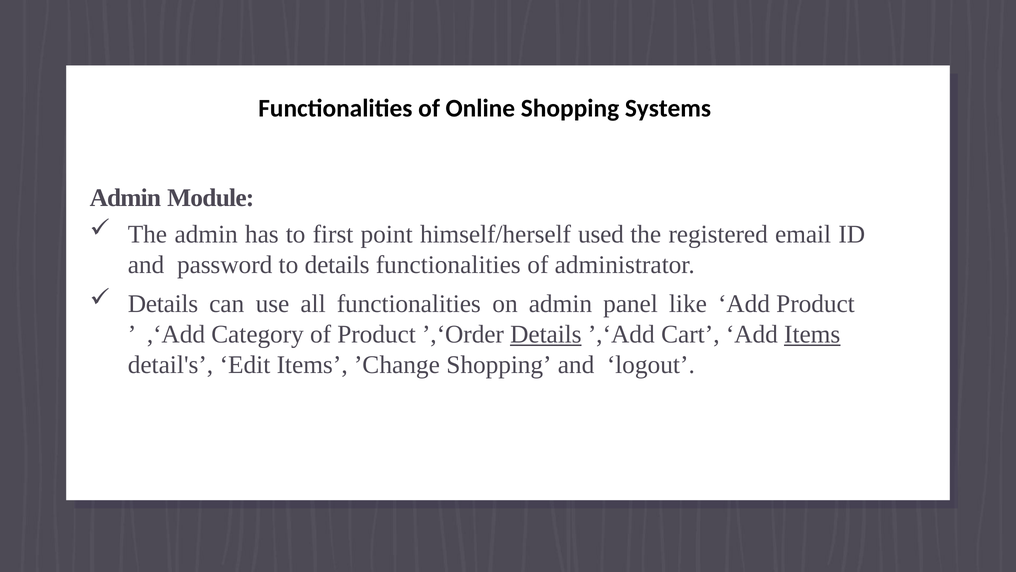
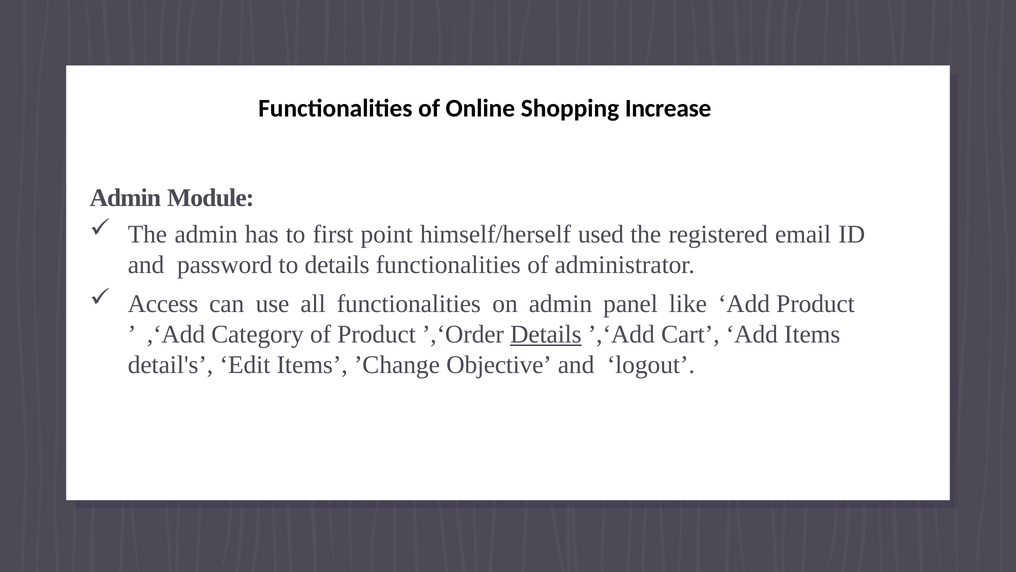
Systems: Systems -> Increase
Details at (163, 303): Details -> Access
Items at (812, 334) underline: present -> none
’Change Shopping: Shopping -> Objective
